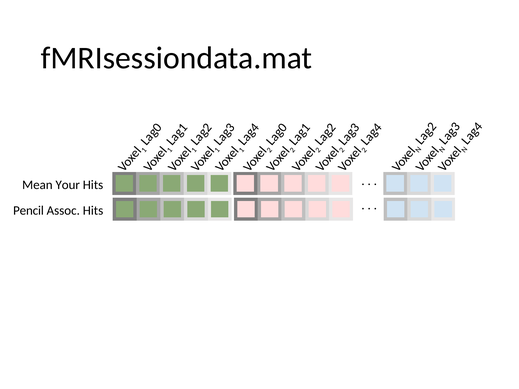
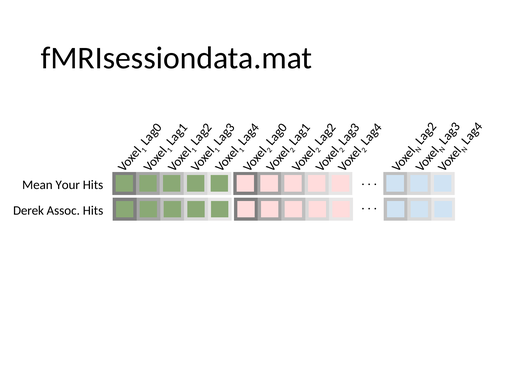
Pencil: Pencil -> Derek
